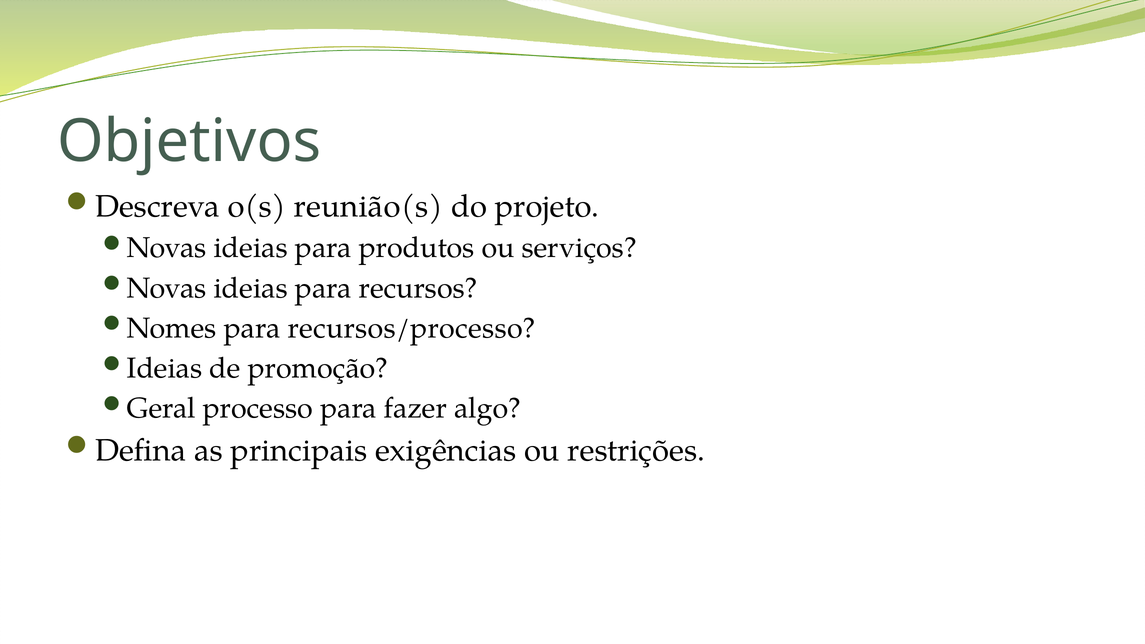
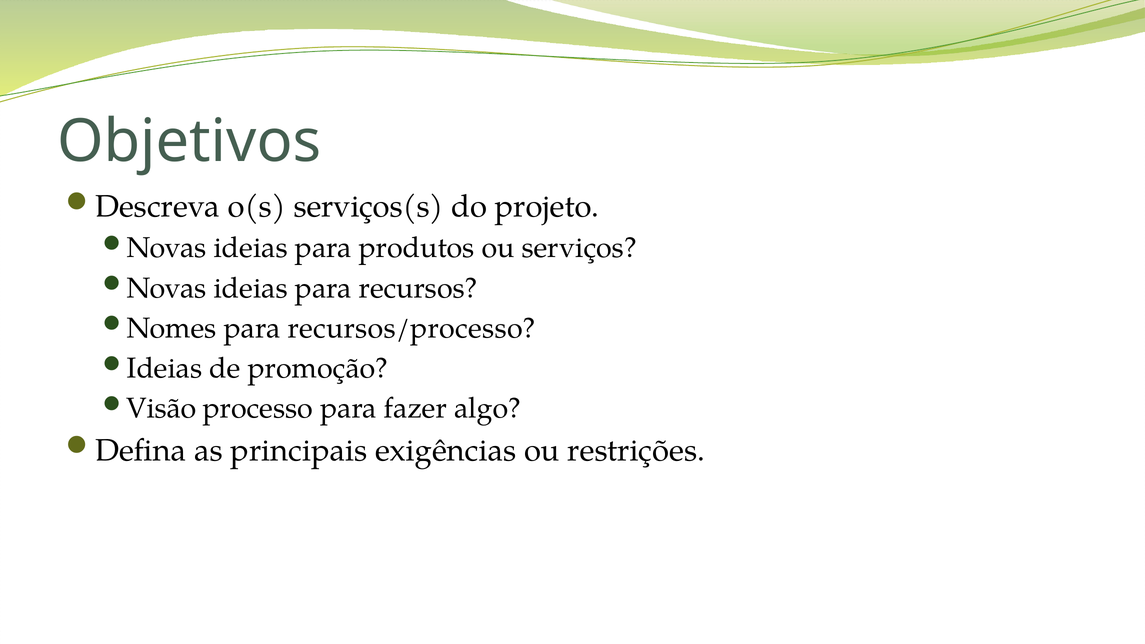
reunião(s: reunião(s -> serviços(s
Geral: Geral -> Visão
